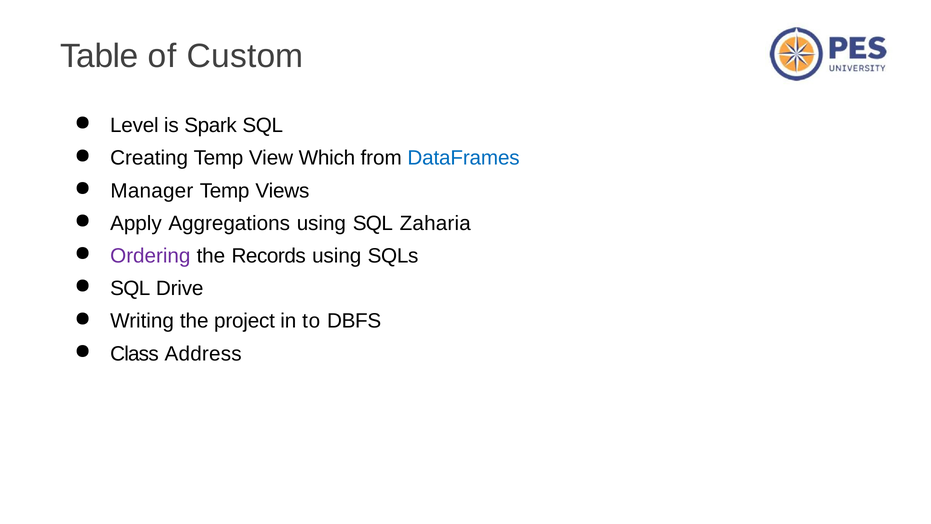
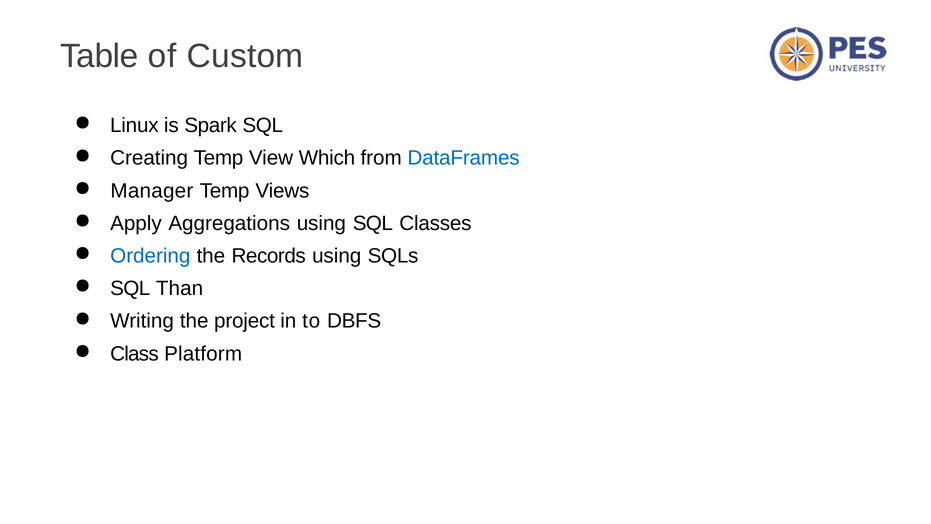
Level: Level -> Linux
Zaharia: Zaharia -> Classes
Ordering colour: purple -> blue
Drive: Drive -> Than
Address: Address -> Platform
